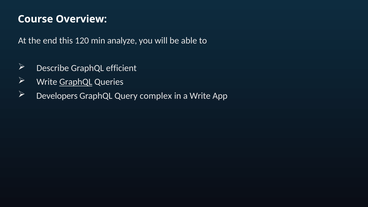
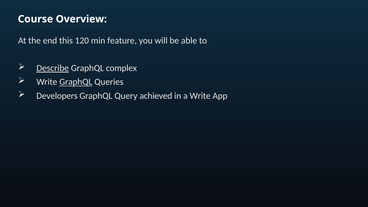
analyze: analyze -> feature
Describe underline: none -> present
efficient: efficient -> complex
complex: complex -> achieved
